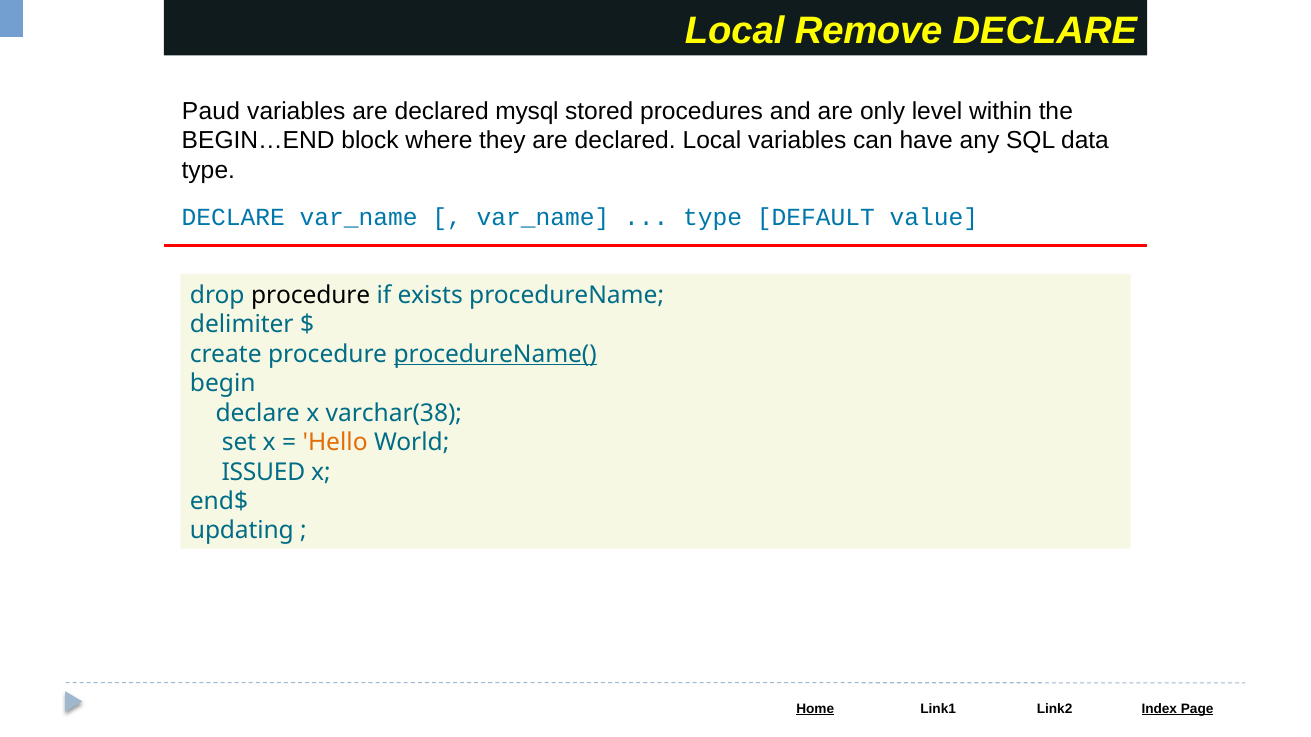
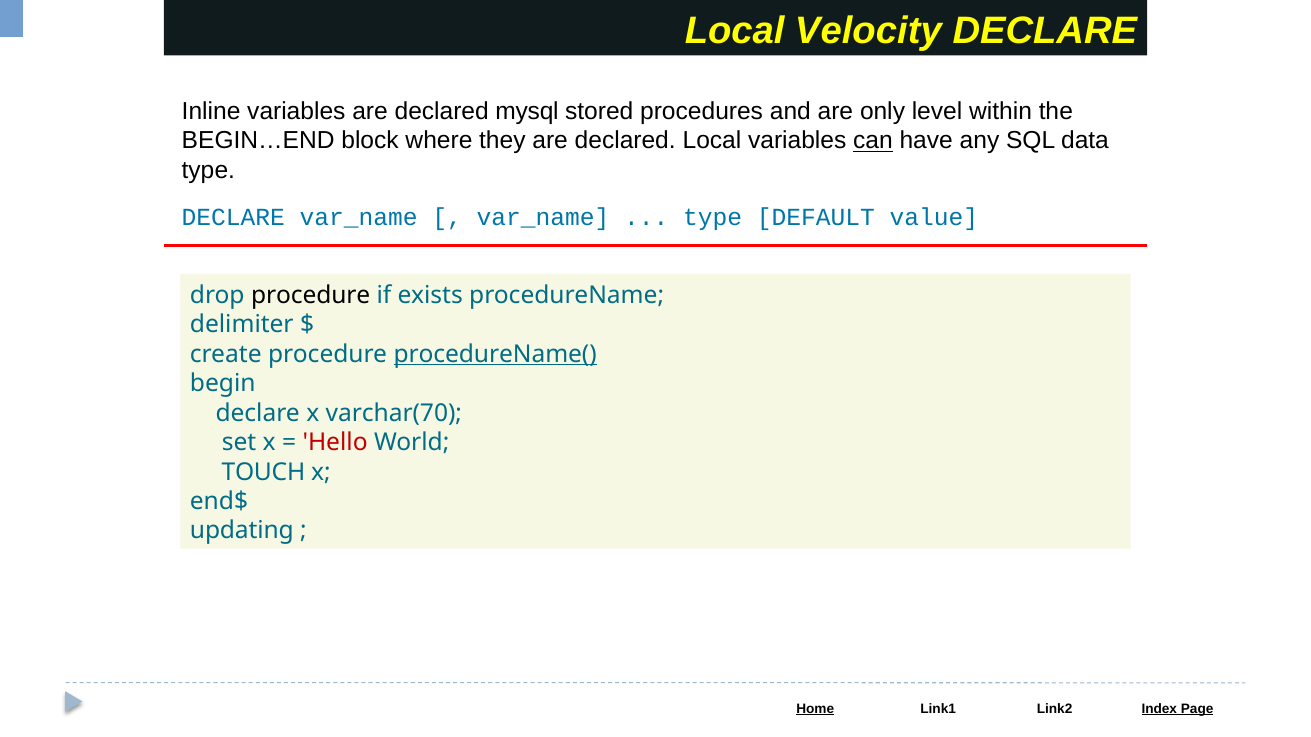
Remove: Remove -> Velocity
Paud: Paud -> Inline
can underline: none -> present
varchar(38: varchar(38 -> varchar(70
Hello colour: orange -> red
ISSUED: ISSUED -> TOUCH
